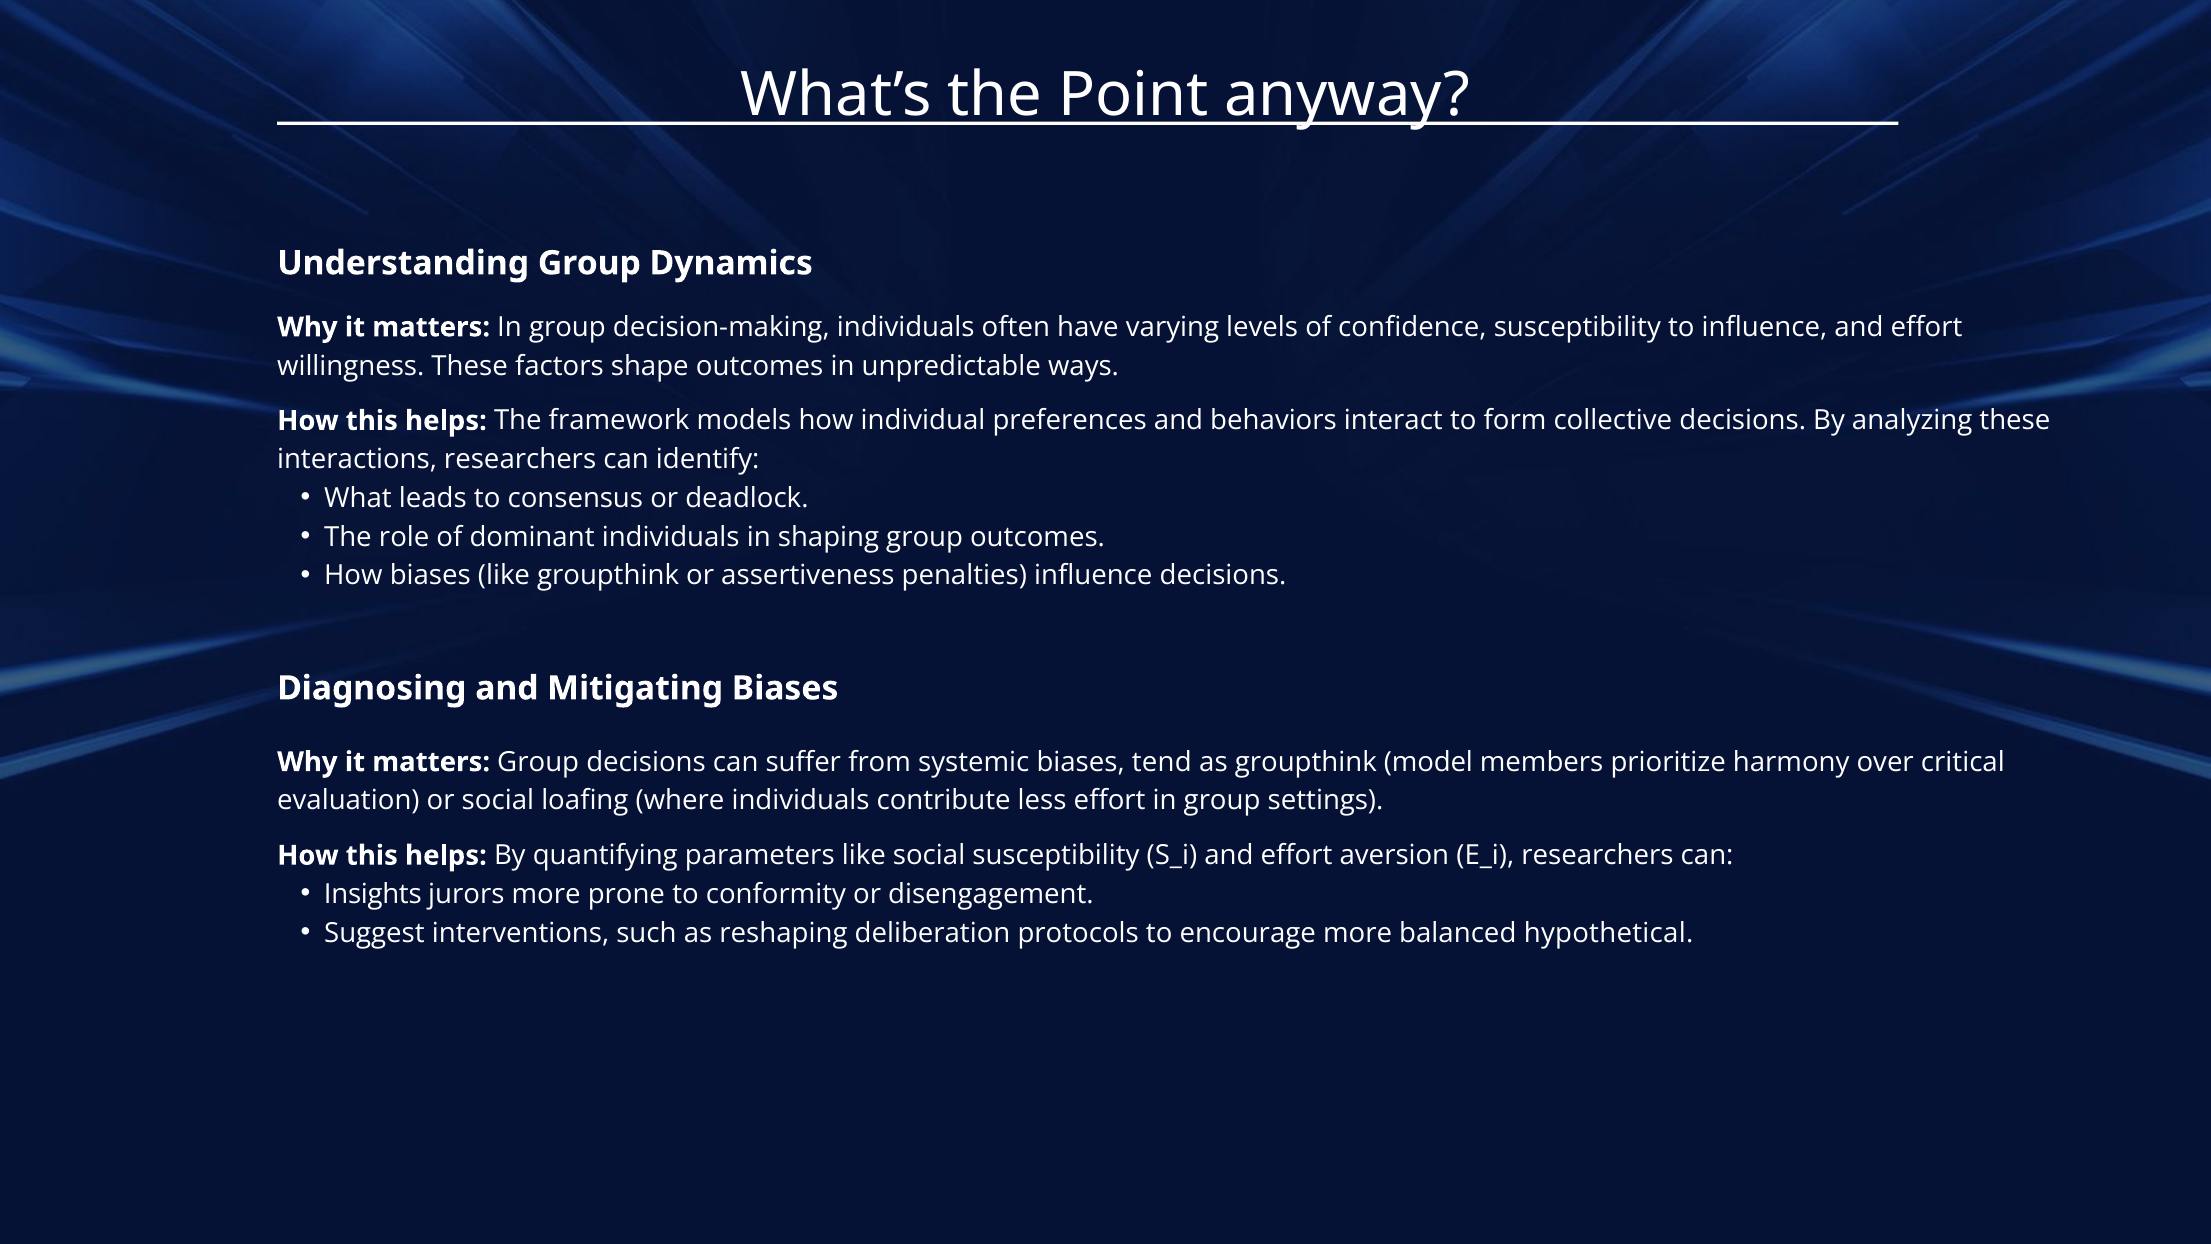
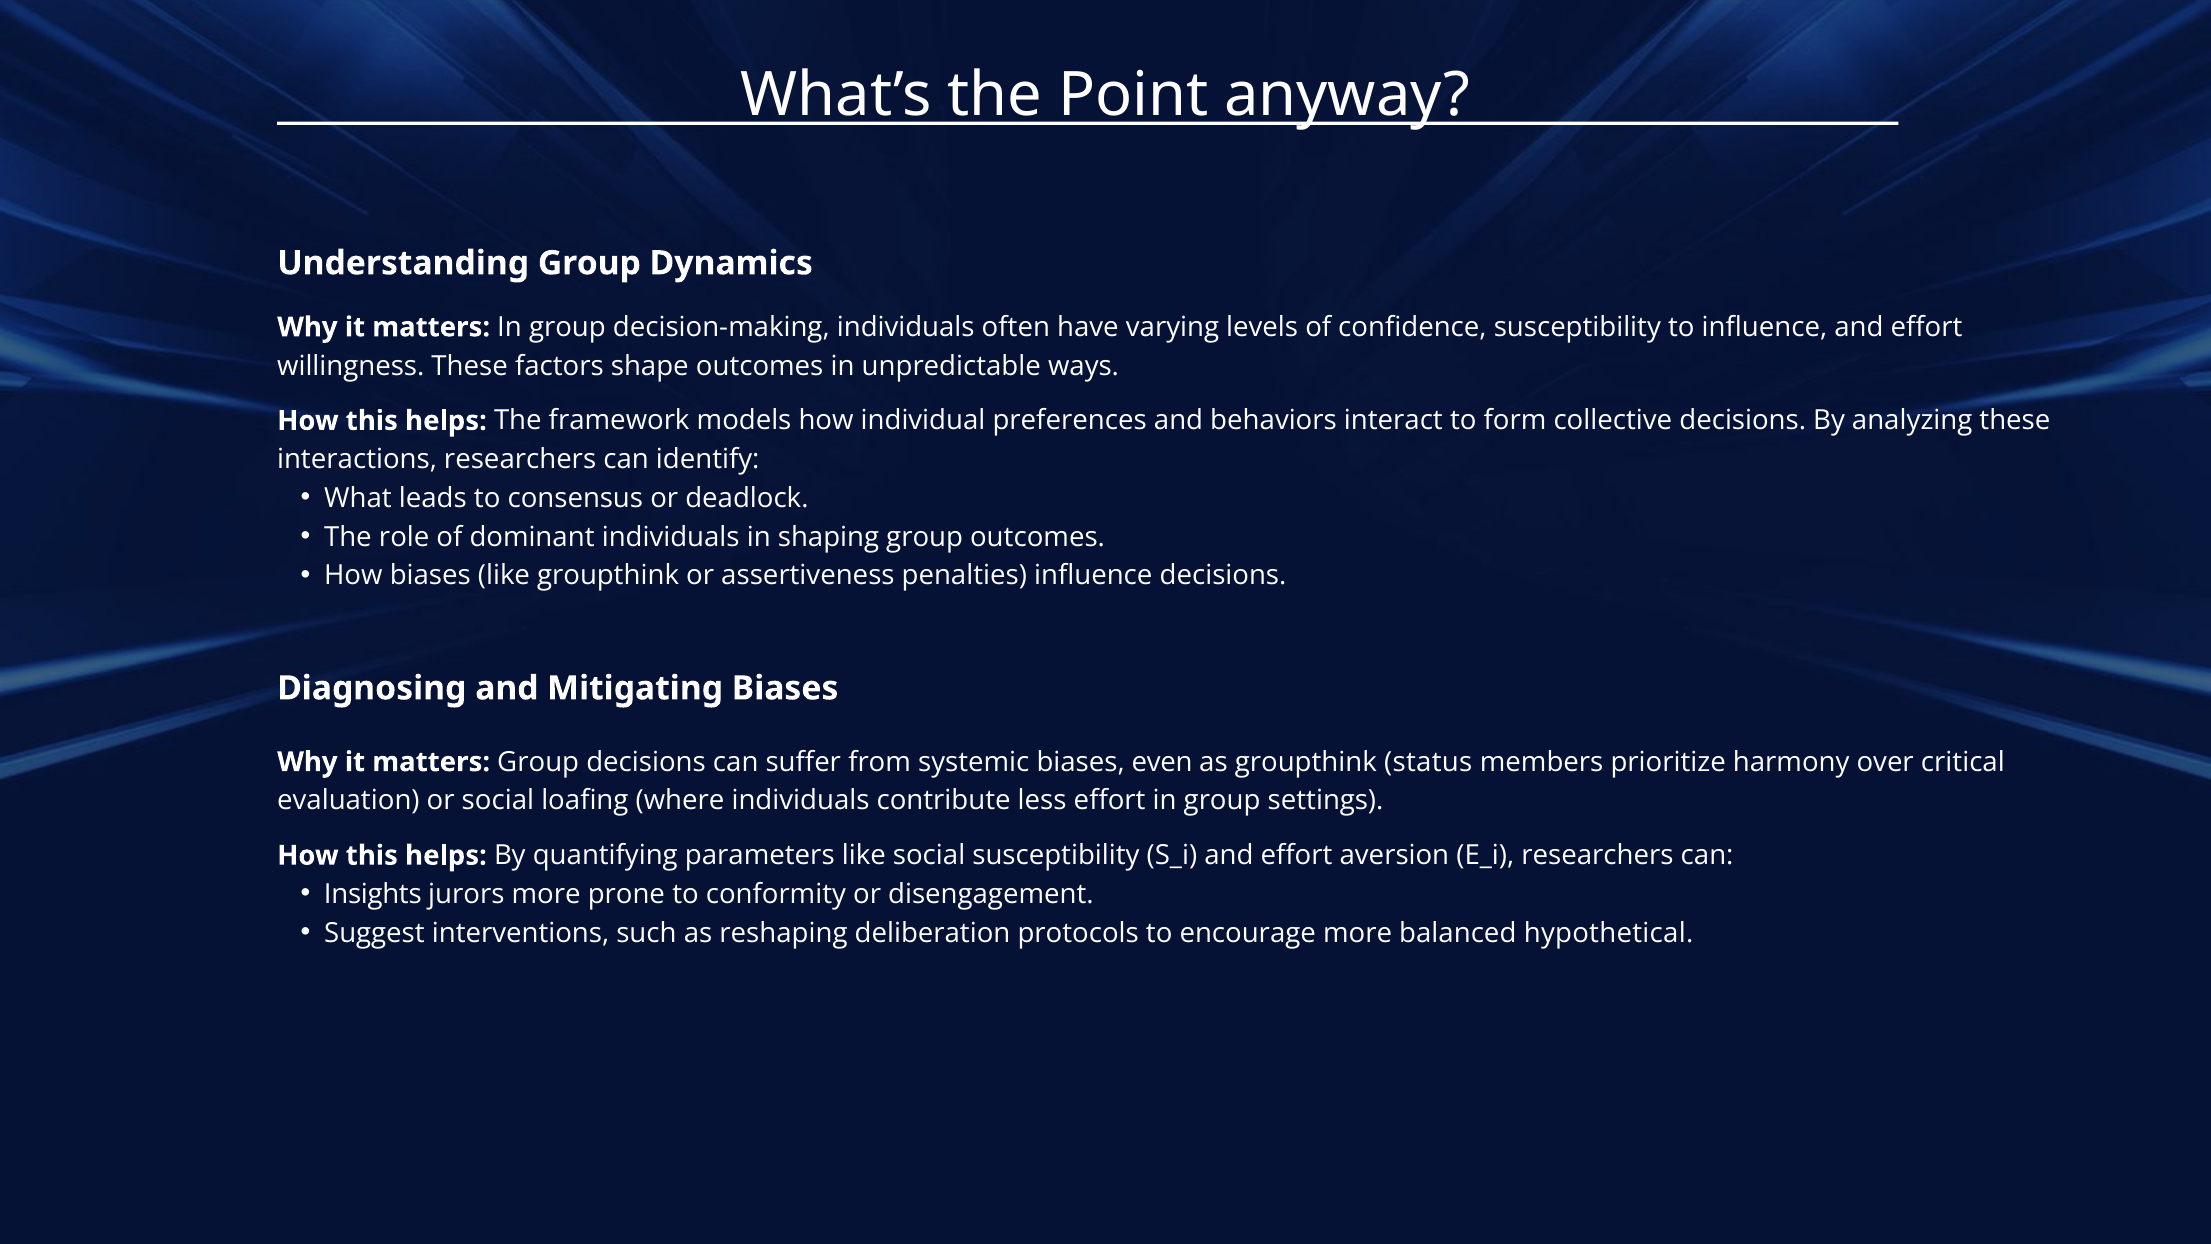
tend: tend -> even
model: model -> status
